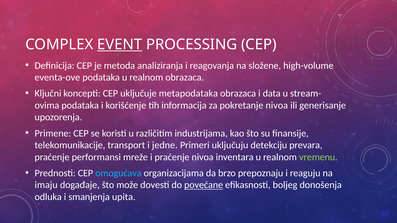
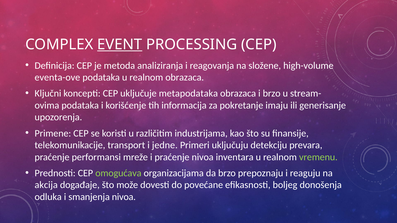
i data: data -> brzo
pokretanje nivoa: nivoa -> imaju
omogućava colour: light blue -> light green
imaju: imaju -> akcija
povećane underline: present -> none
smanjenja upita: upita -> nivoa
